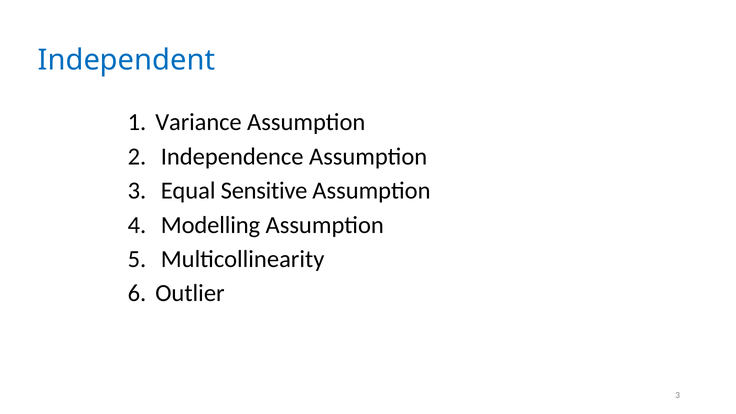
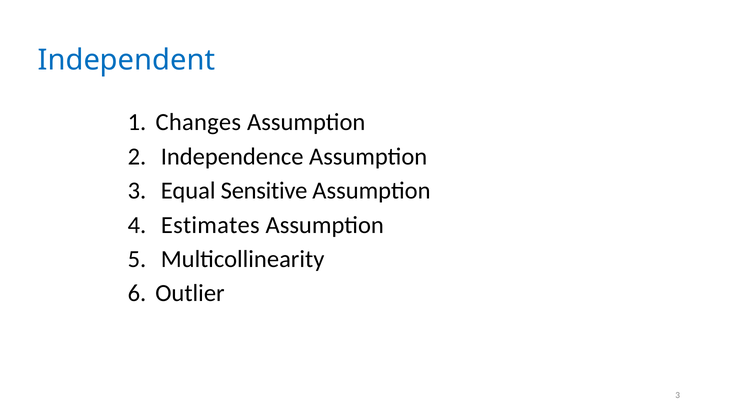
Variance: Variance -> Changes
Modelling: Modelling -> Estimates
